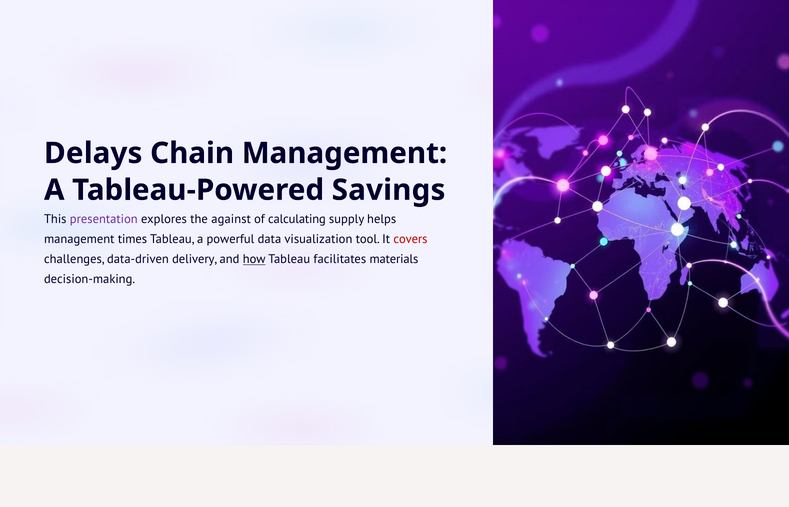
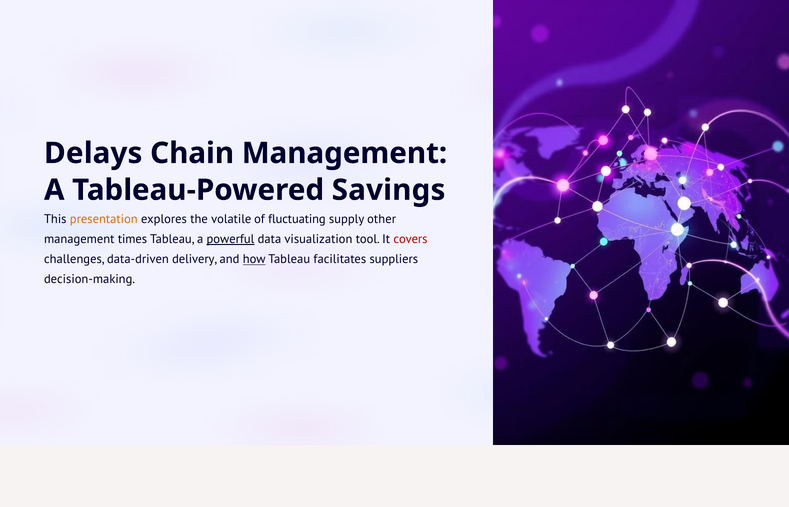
presentation colour: purple -> orange
against: against -> volatile
calculating: calculating -> fluctuating
helps: helps -> other
powerful underline: none -> present
materials: materials -> suppliers
